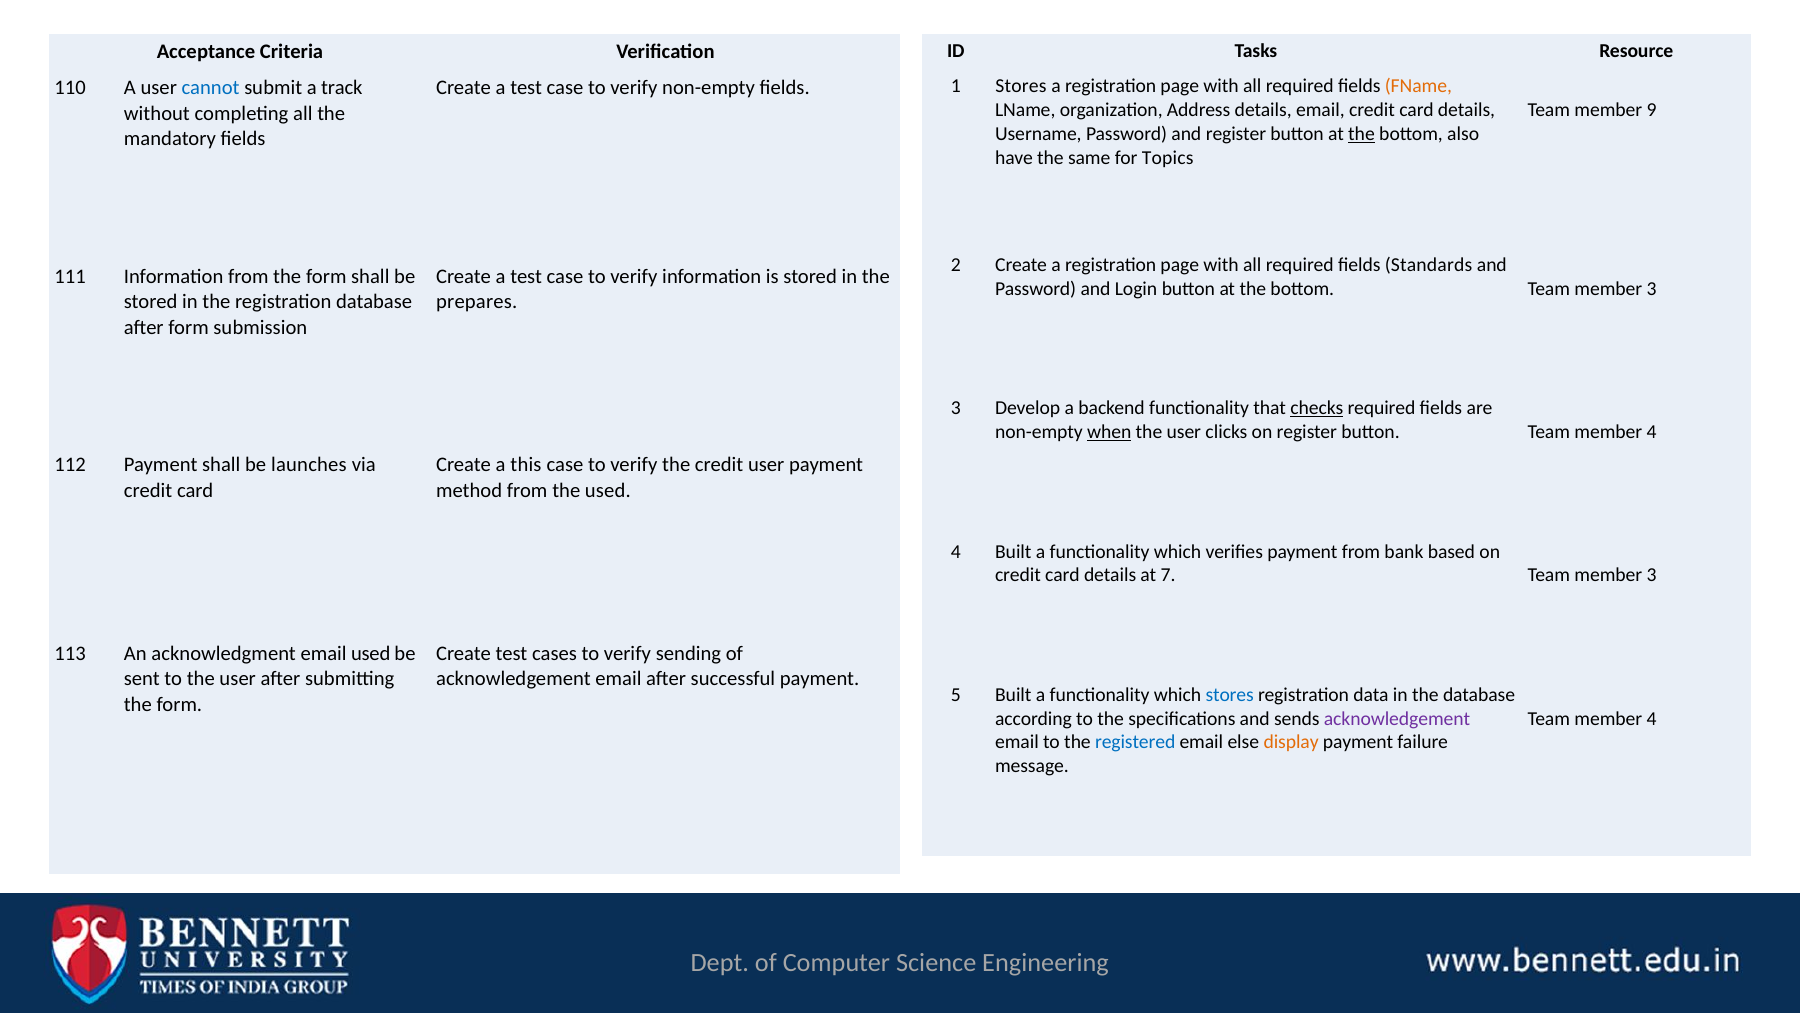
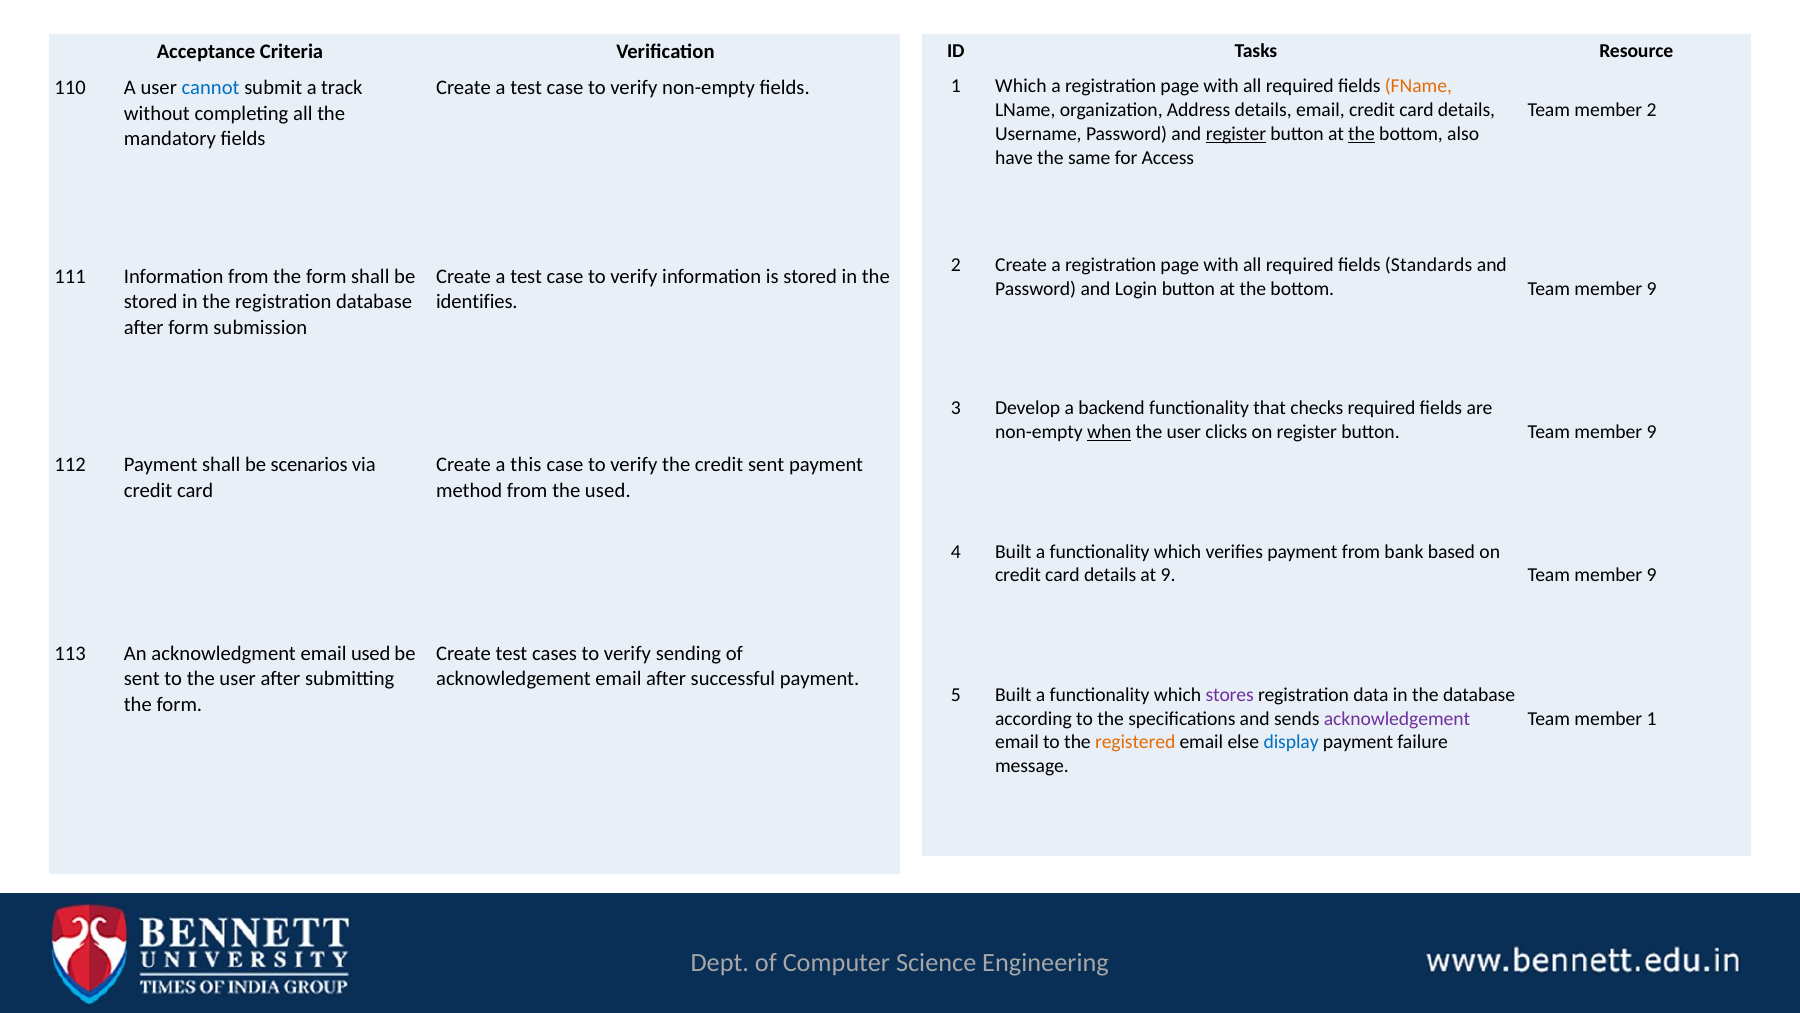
1 Stores: Stores -> Which
member 9: 9 -> 2
register at (1236, 134) underline: none -> present
Topics: Topics -> Access
bottom Team member 3: 3 -> 9
prepares: prepares -> identifies
checks underline: present -> none
button Team member 4: 4 -> 9
launches: launches -> scenarios
credit user: user -> sent
at 7: 7 -> 9
3 at (1652, 575): 3 -> 9
stores at (1230, 694) colour: blue -> purple
4 at (1652, 718): 4 -> 1
registered colour: blue -> orange
display colour: orange -> blue
